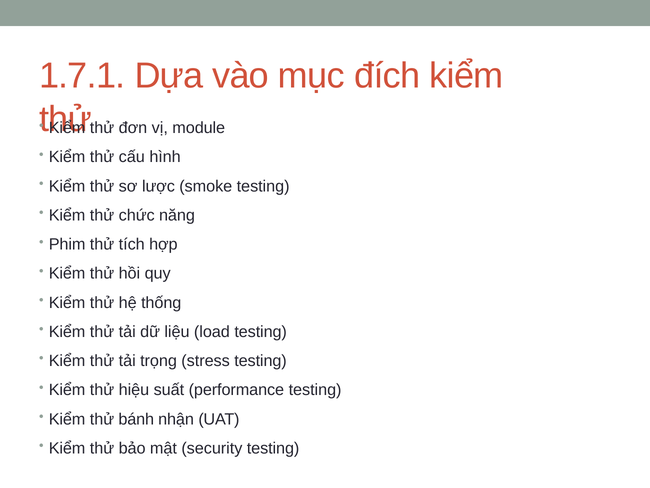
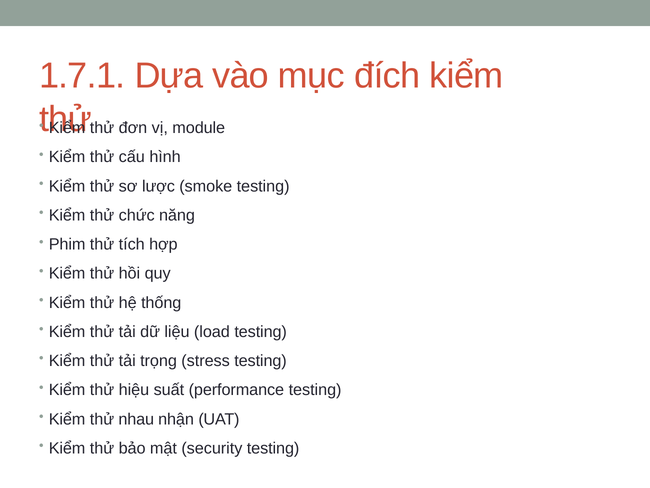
bánh: bánh -> nhau
